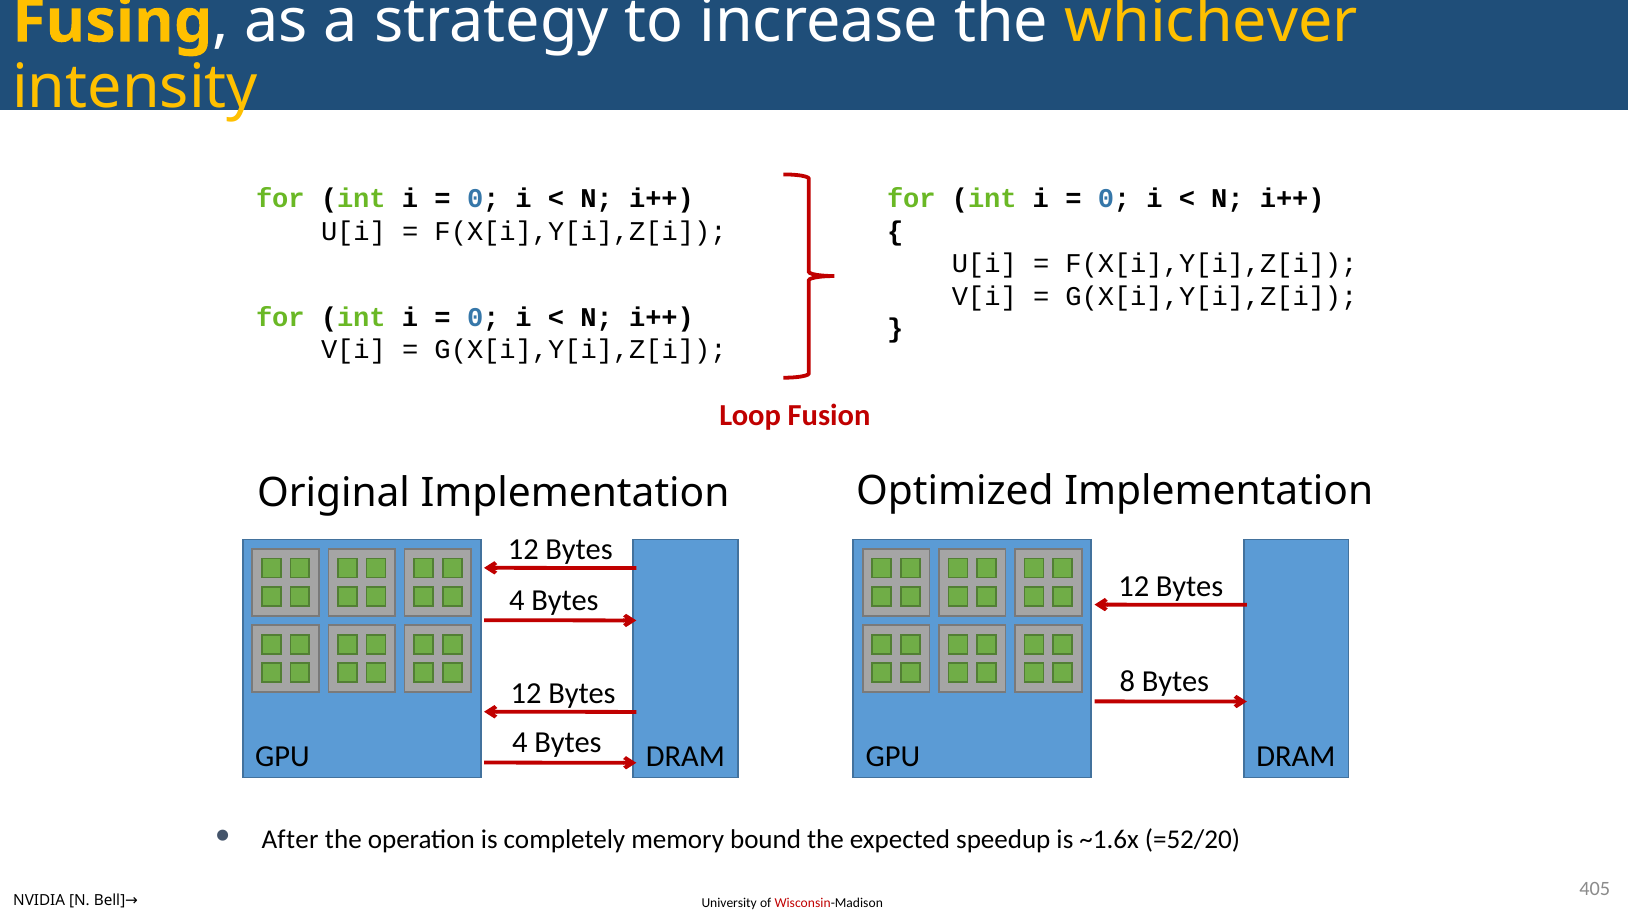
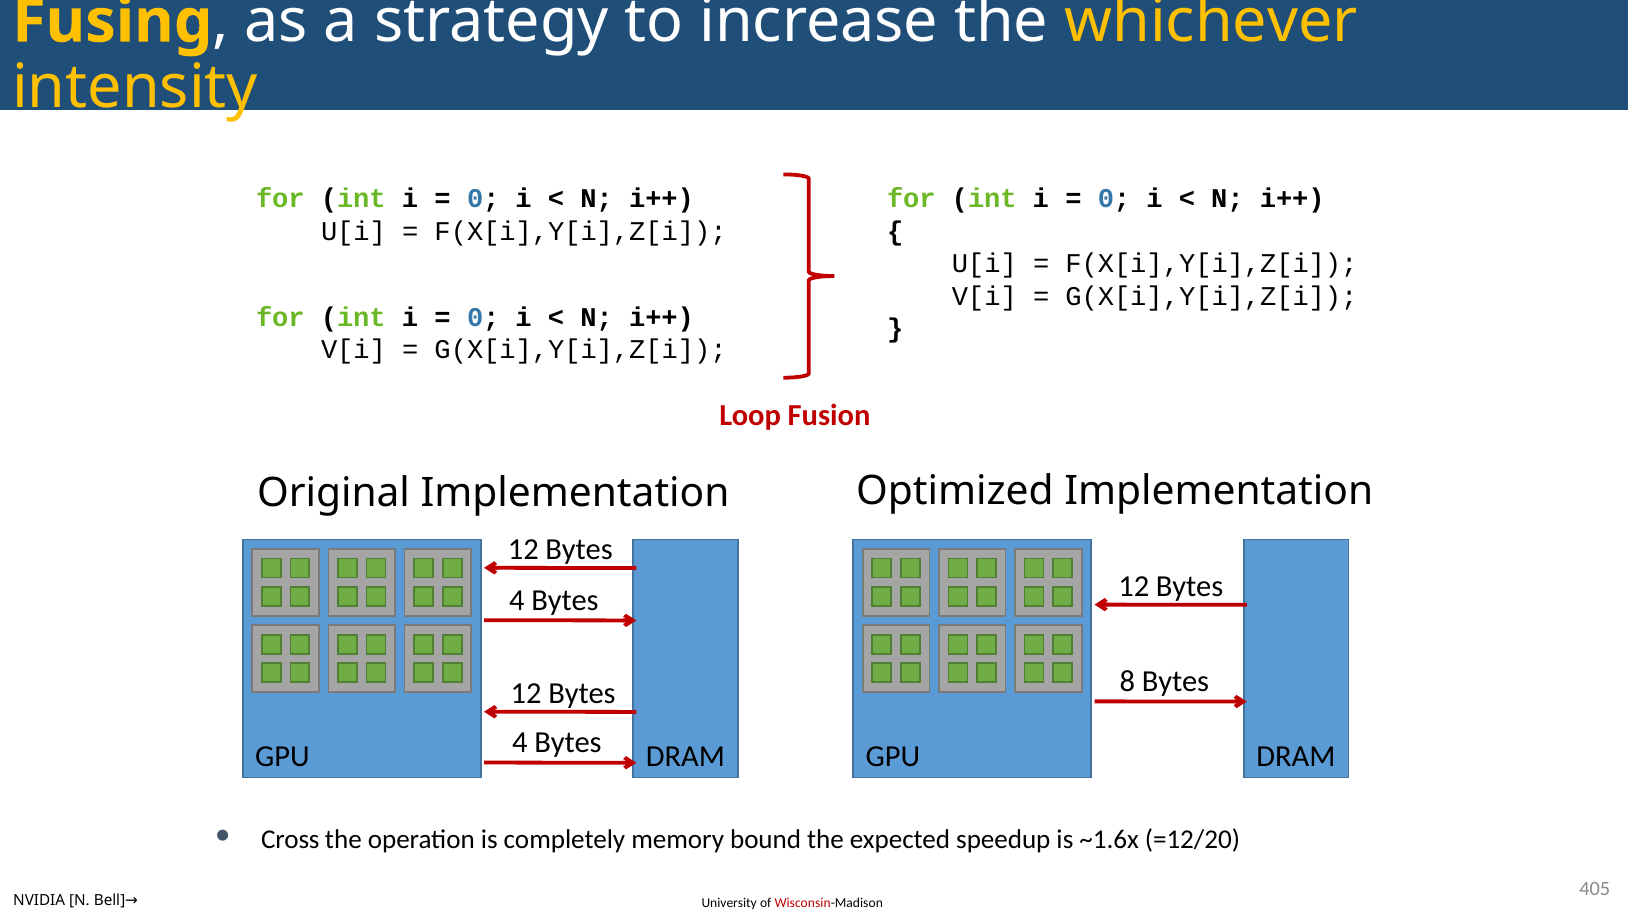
After: After -> Cross
=52/20: =52/20 -> =12/20
